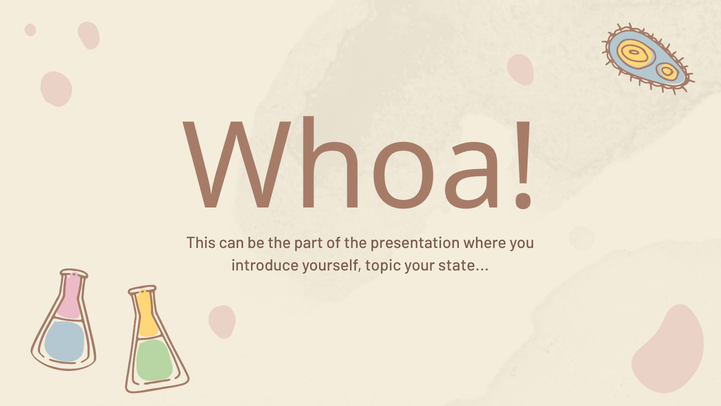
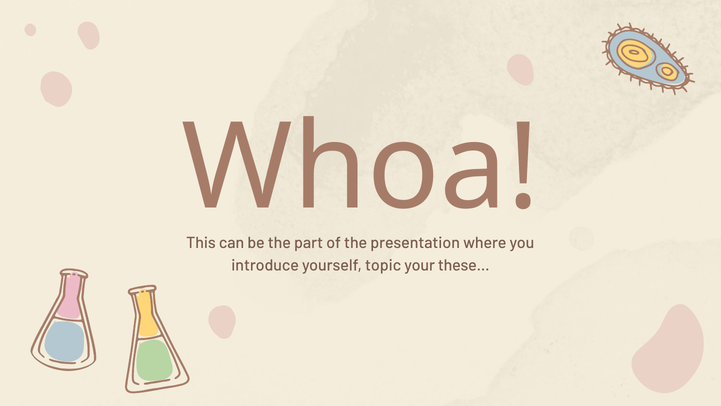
state: state -> these
